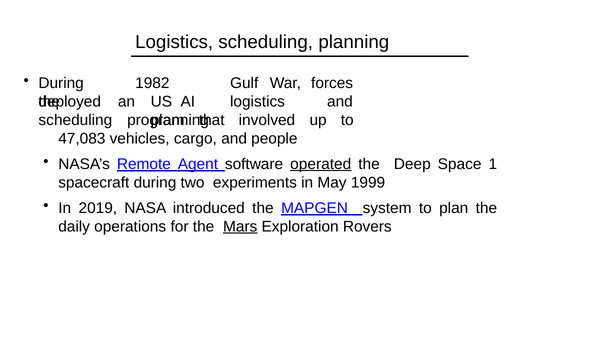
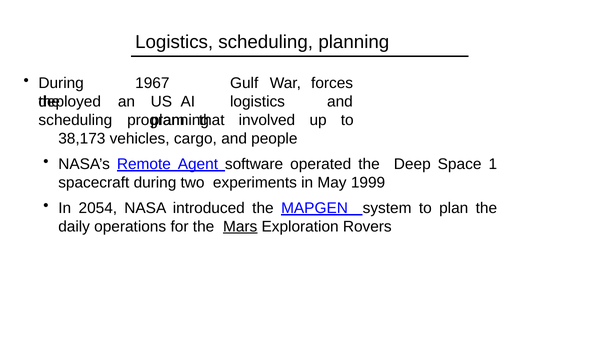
1982: 1982 -> 1967
47,083: 47,083 -> 38,173
operated underline: present -> none
2019: 2019 -> 2054
